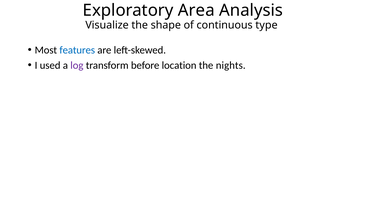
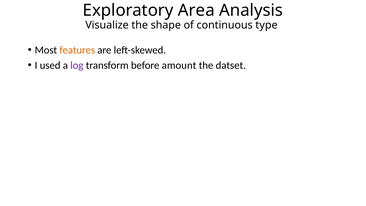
features colour: blue -> orange
location: location -> amount
nights: nights -> datset
